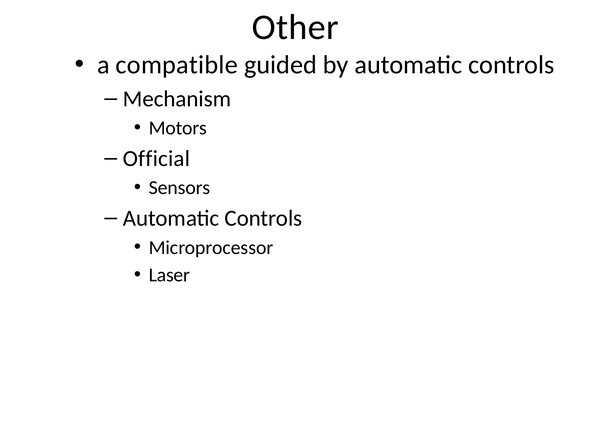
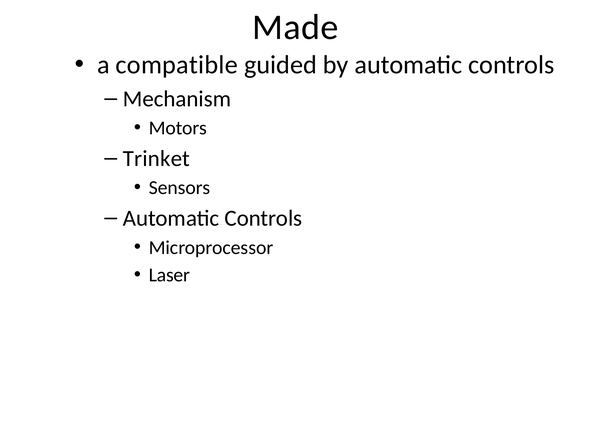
Other: Other -> Made
Official: Official -> Trinket
